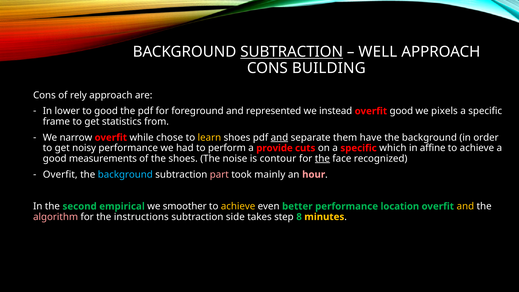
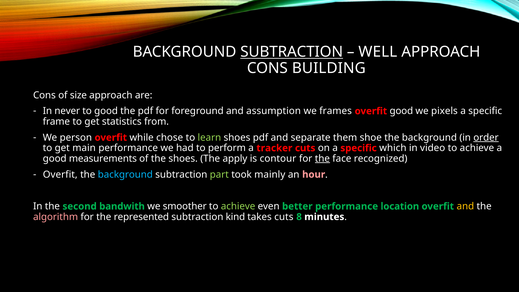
rely: rely -> size
lower: lower -> never
represented: represented -> assumption
instead: instead -> frames
narrow: narrow -> person
learn colour: yellow -> light green
and at (279, 138) underline: present -> none
have: have -> shoe
order underline: none -> present
noisy: noisy -> main
provide: provide -> tracker
affine: affine -> video
noise: noise -> apply
part colour: pink -> light green
empirical: empirical -> bandwith
achieve at (238, 206) colour: yellow -> light green
instructions: instructions -> represented
side: side -> kind
takes step: step -> cuts
minutes colour: yellow -> white
